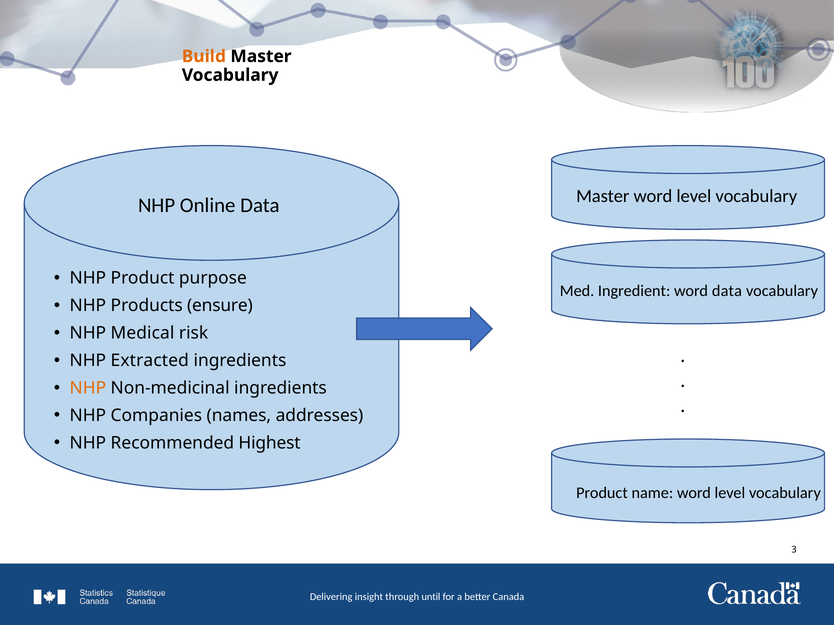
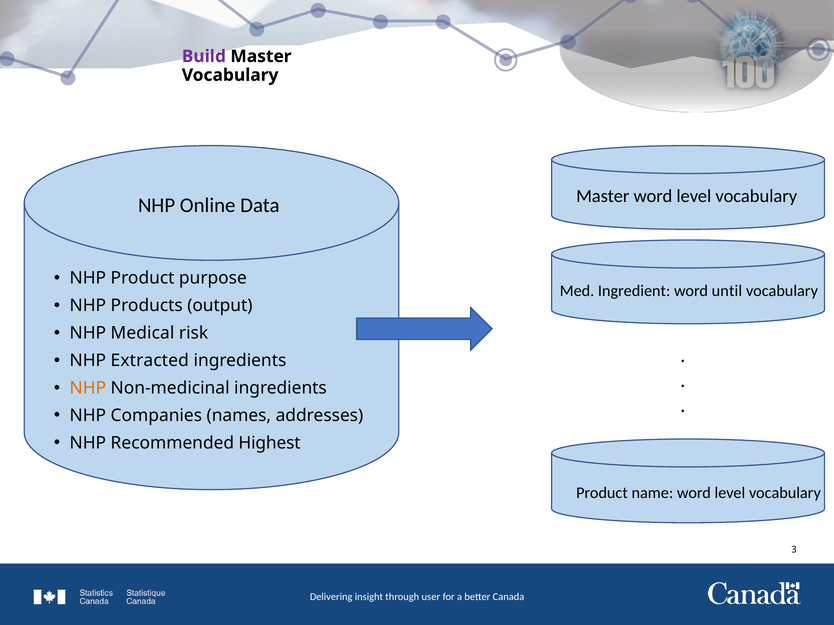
Build colour: orange -> purple
word data: data -> until
ensure: ensure -> output
until: until -> user
